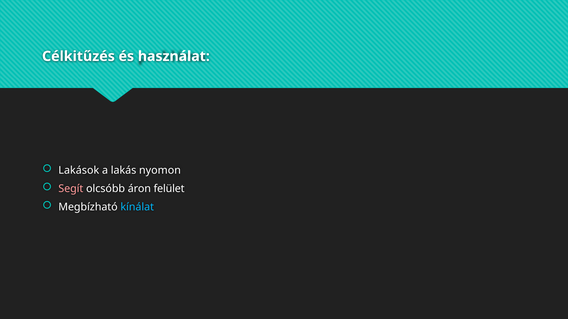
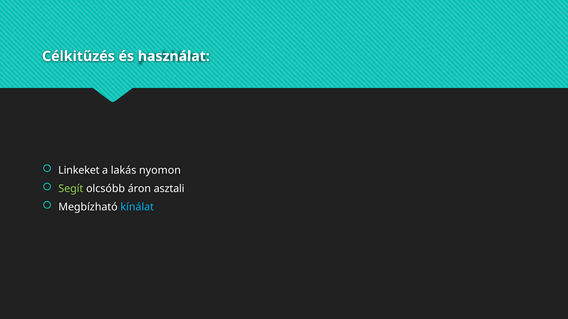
Lakások: Lakások -> Linkeket
Segít colour: pink -> light green
felület: felület -> asztali
